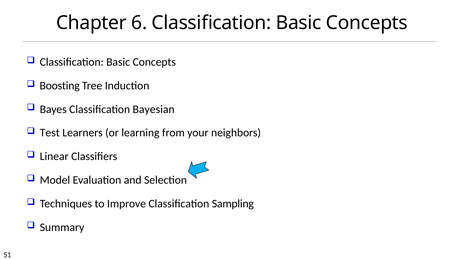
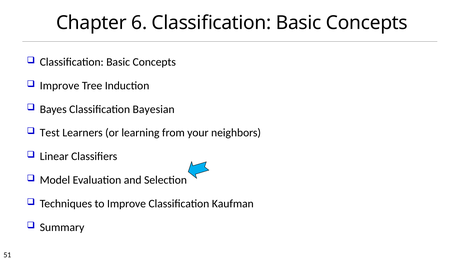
Boosting at (60, 86): Boosting -> Improve
Sampling: Sampling -> Kaufman
